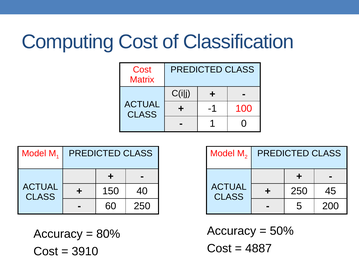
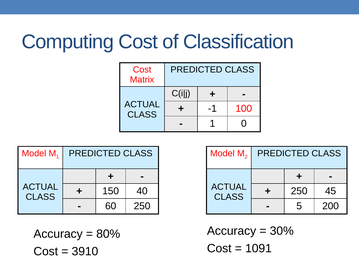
50%: 50% -> 30%
4887: 4887 -> 1091
